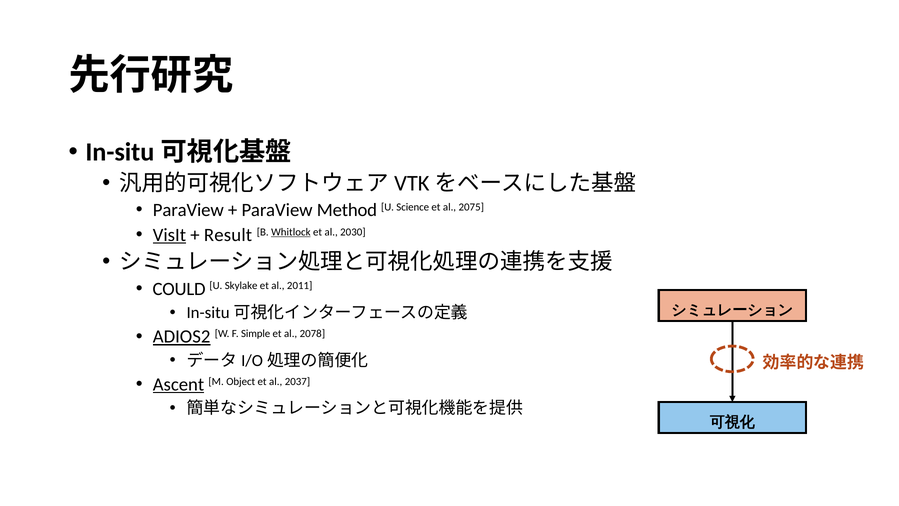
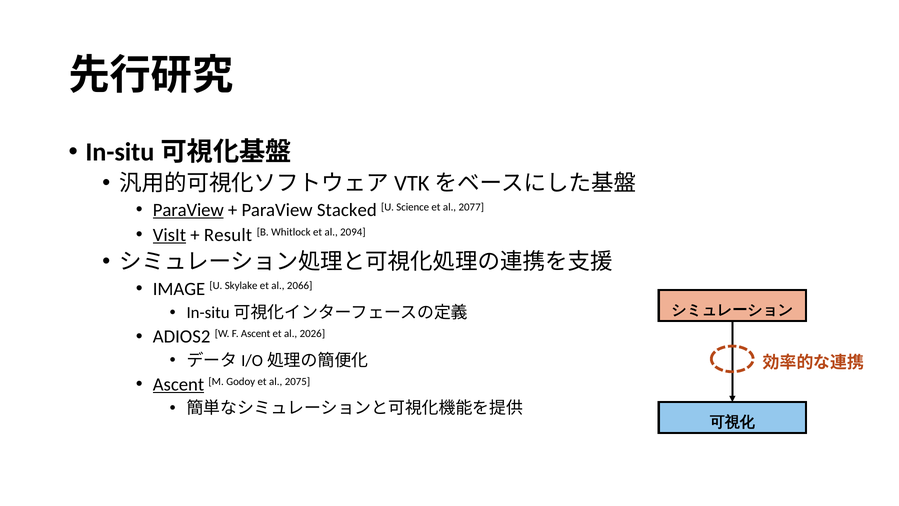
ParaView at (188, 210) underline: none -> present
Method: Method -> Stacked
2075: 2075 -> 2077
Whitlock underline: present -> none
2030: 2030 -> 2094
COULD: COULD -> IMAGE
2011: 2011 -> 2066
ADIOS2 underline: present -> none
F Simple: Simple -> Ascent
2078: 2078 -> 2026
Object: Object -> Godoy
2037: 2037 -> 2075
